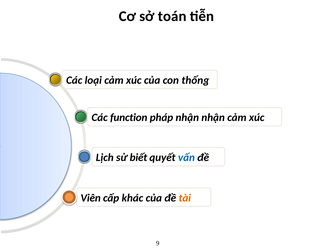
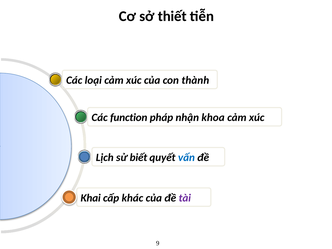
toán: toán -> thiết
thống: thống -> thành
nhận nhận: nhận -> khoa
Viên: Viên -> Khai
tài colour: orange -> purple
